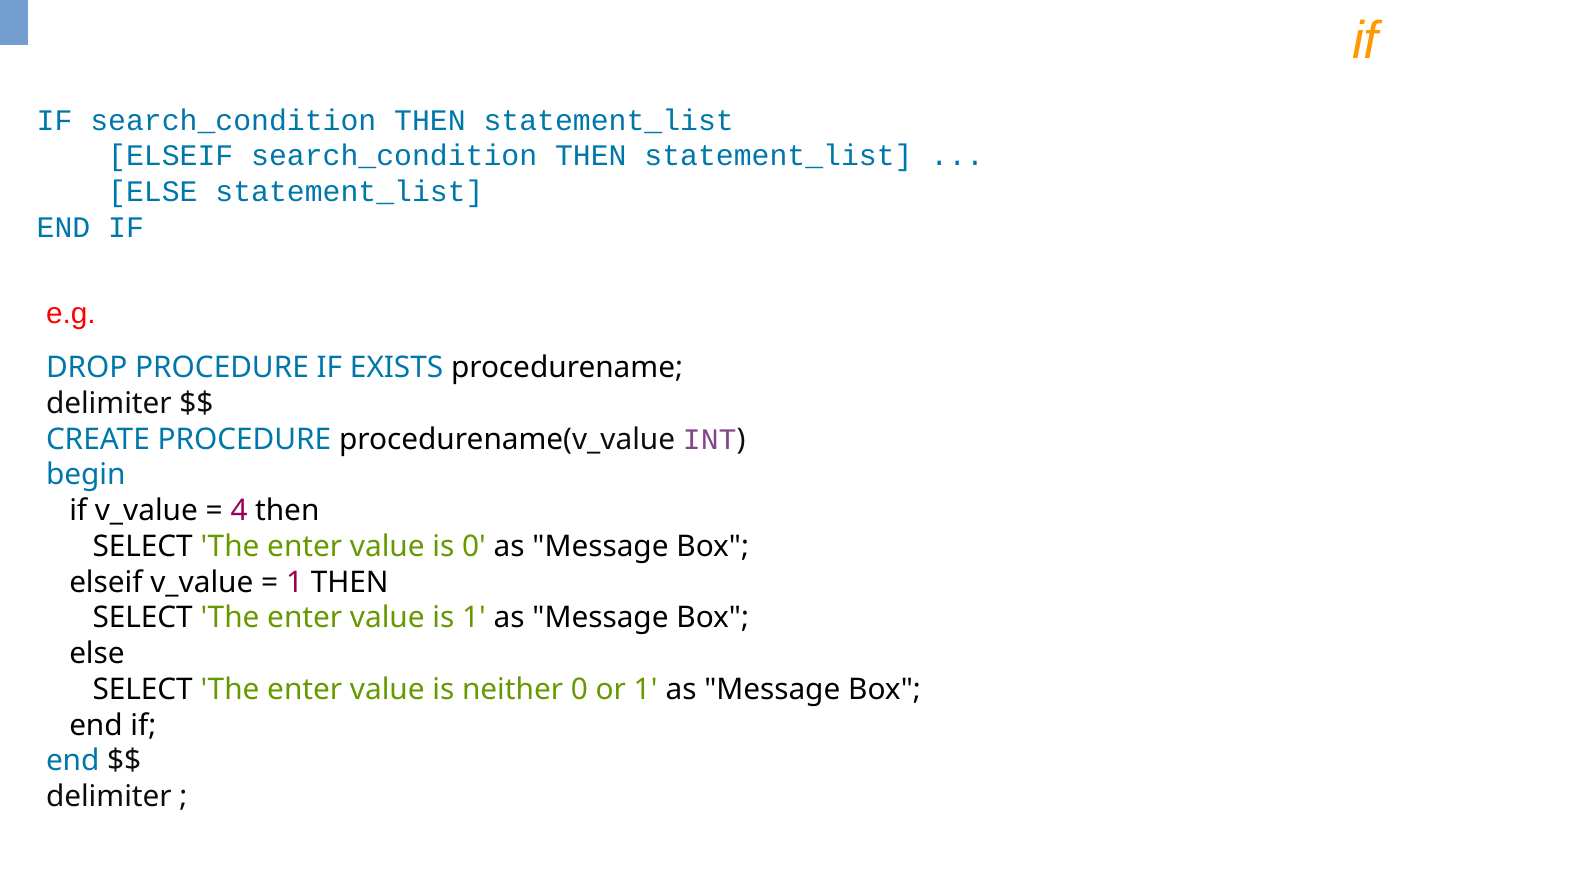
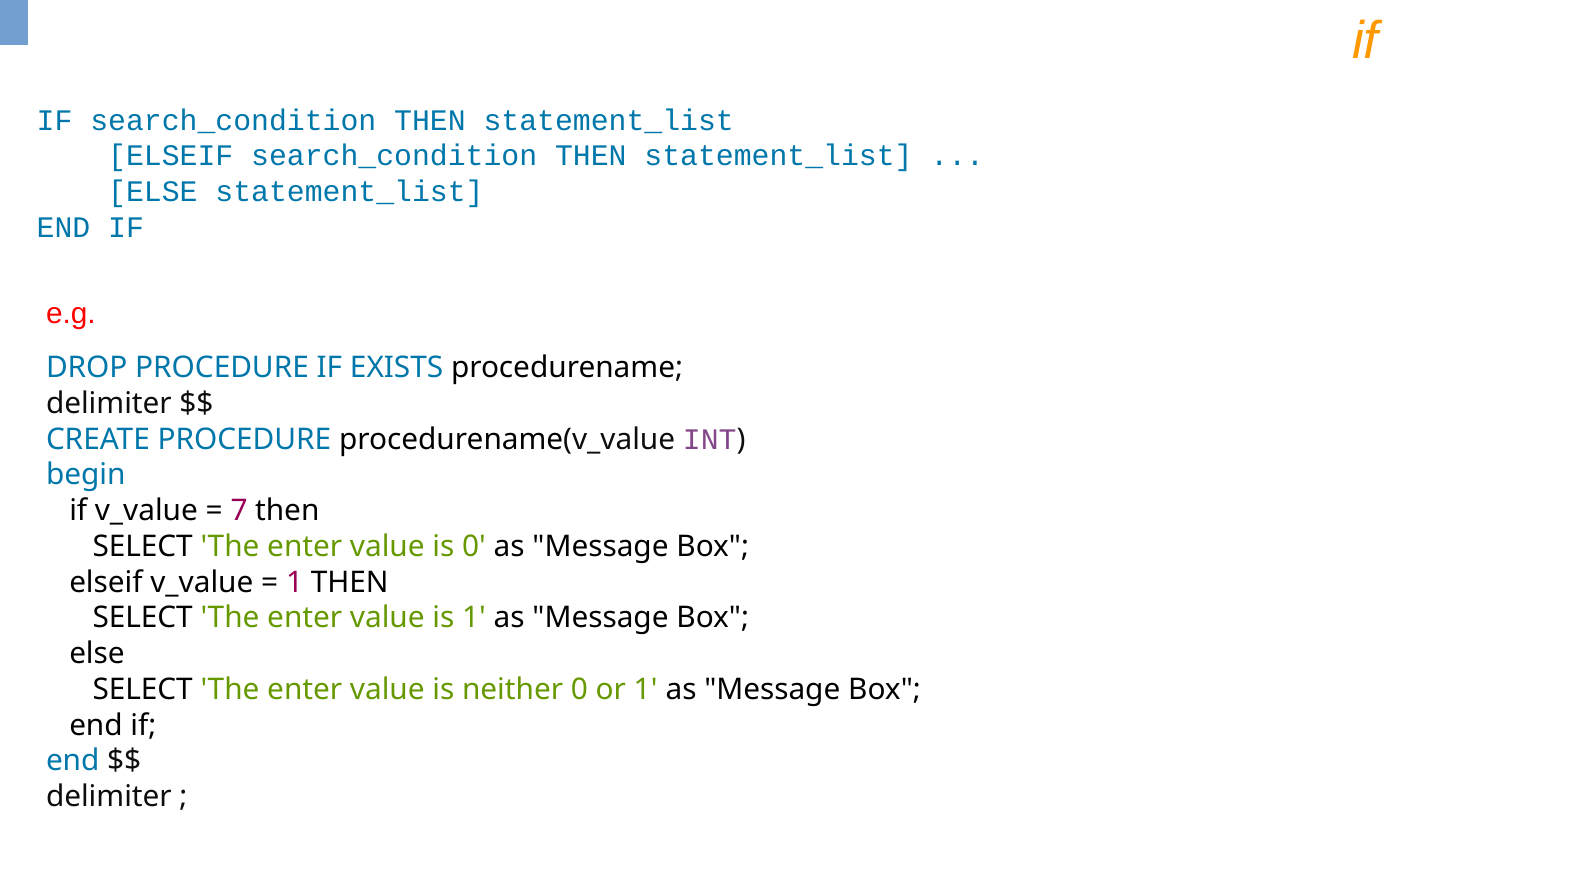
4: 4 -> 7
